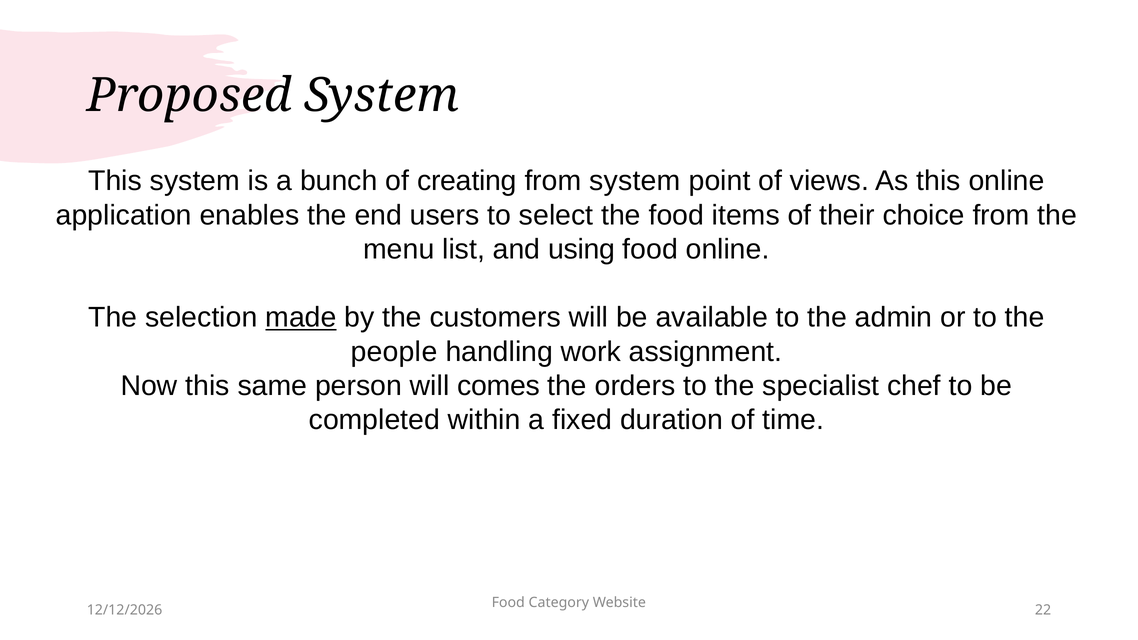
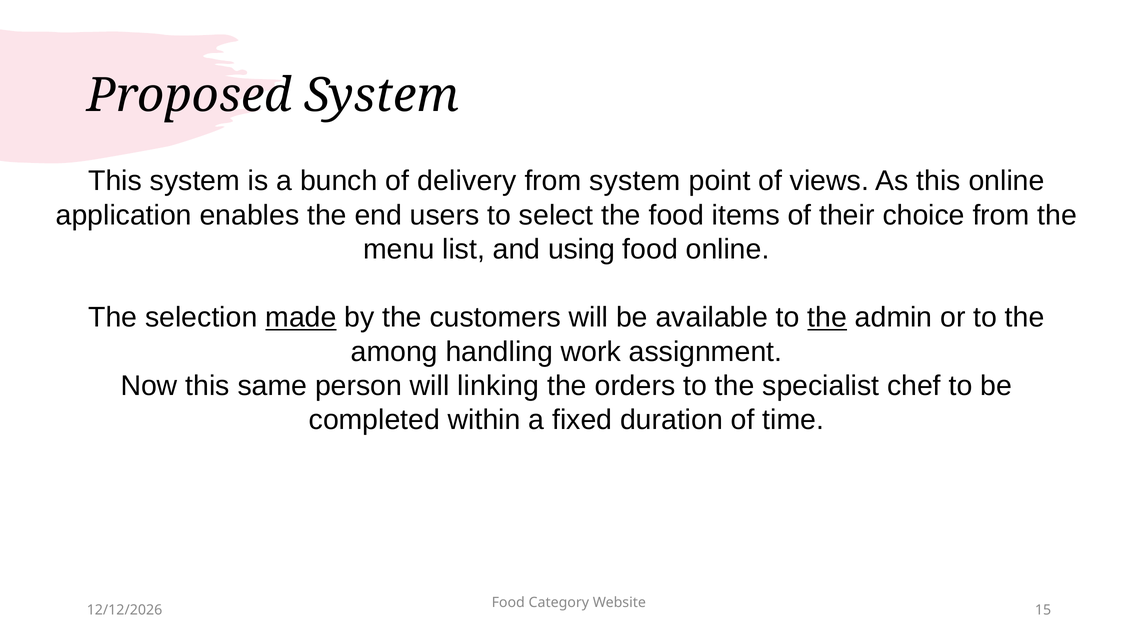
creating: creating -> delivery
the at (827, 318) underline: none -> present
people: people -> among
comes: comes -> linking
22: 22 -> 15
